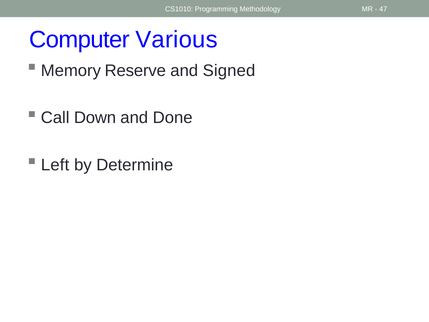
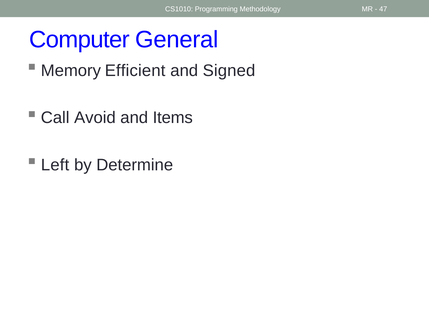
Various: Various -> General
Reserve: Reserve -> Efficient
Down: Down -> Avoid
Done: Done -> Items
